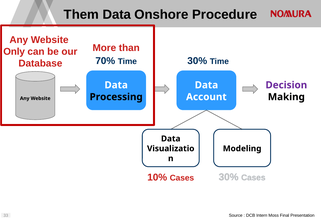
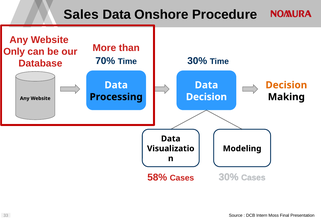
Them: Them -> Sales
Decision at (286, 85) colour: purple -> orange
Account at (206, 97): Account -> Decision
10%: 10% -> 58%
